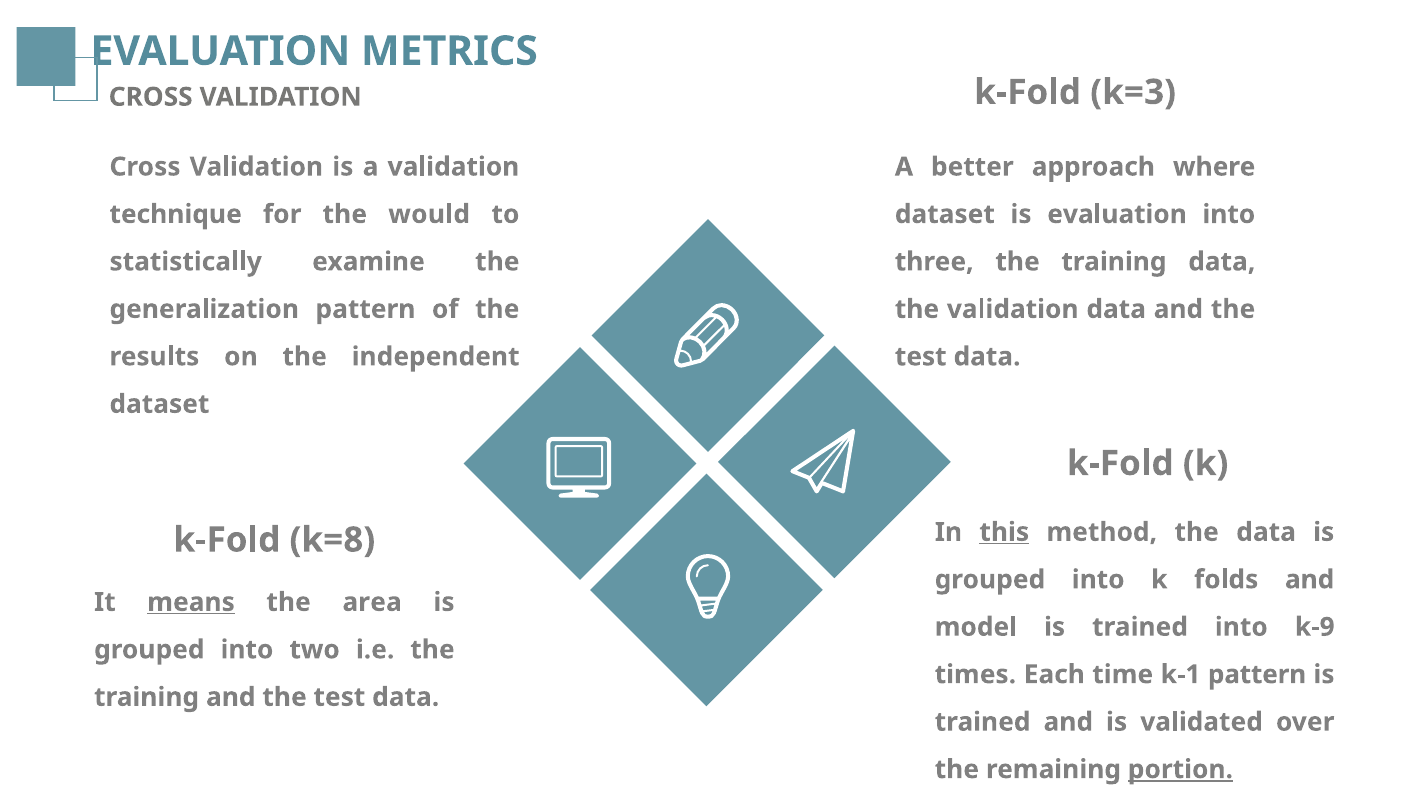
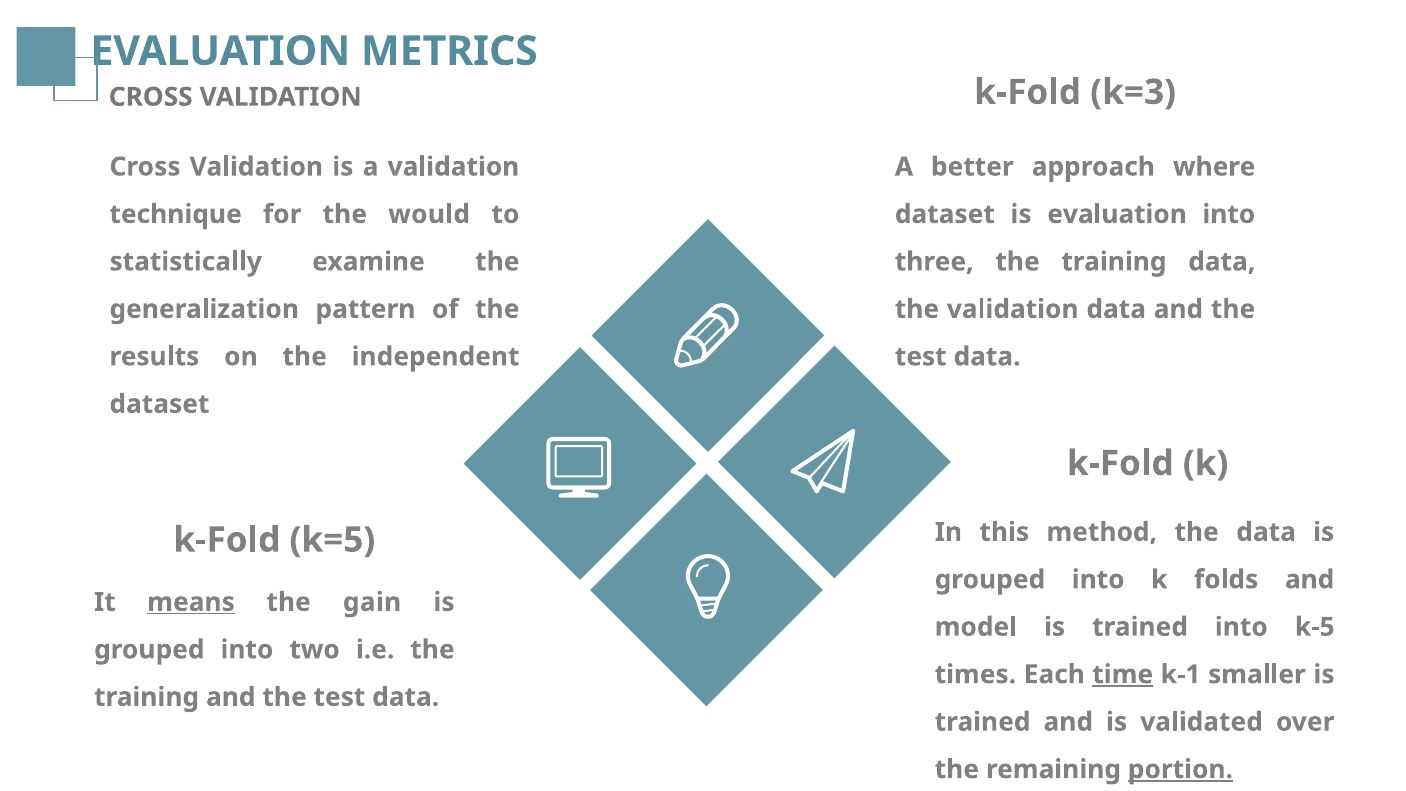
this underline: present -> none
k=8: k=8 -> k=5
area: area -> gain
k-9: k-9 -> k-5
time underline: none -> present
k-1 pattern: pattern -> smaller
